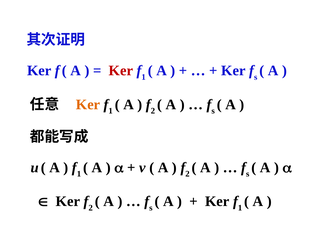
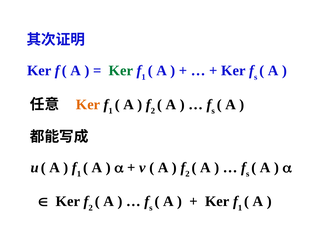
Ker at (121, 71) colour: red -> green
